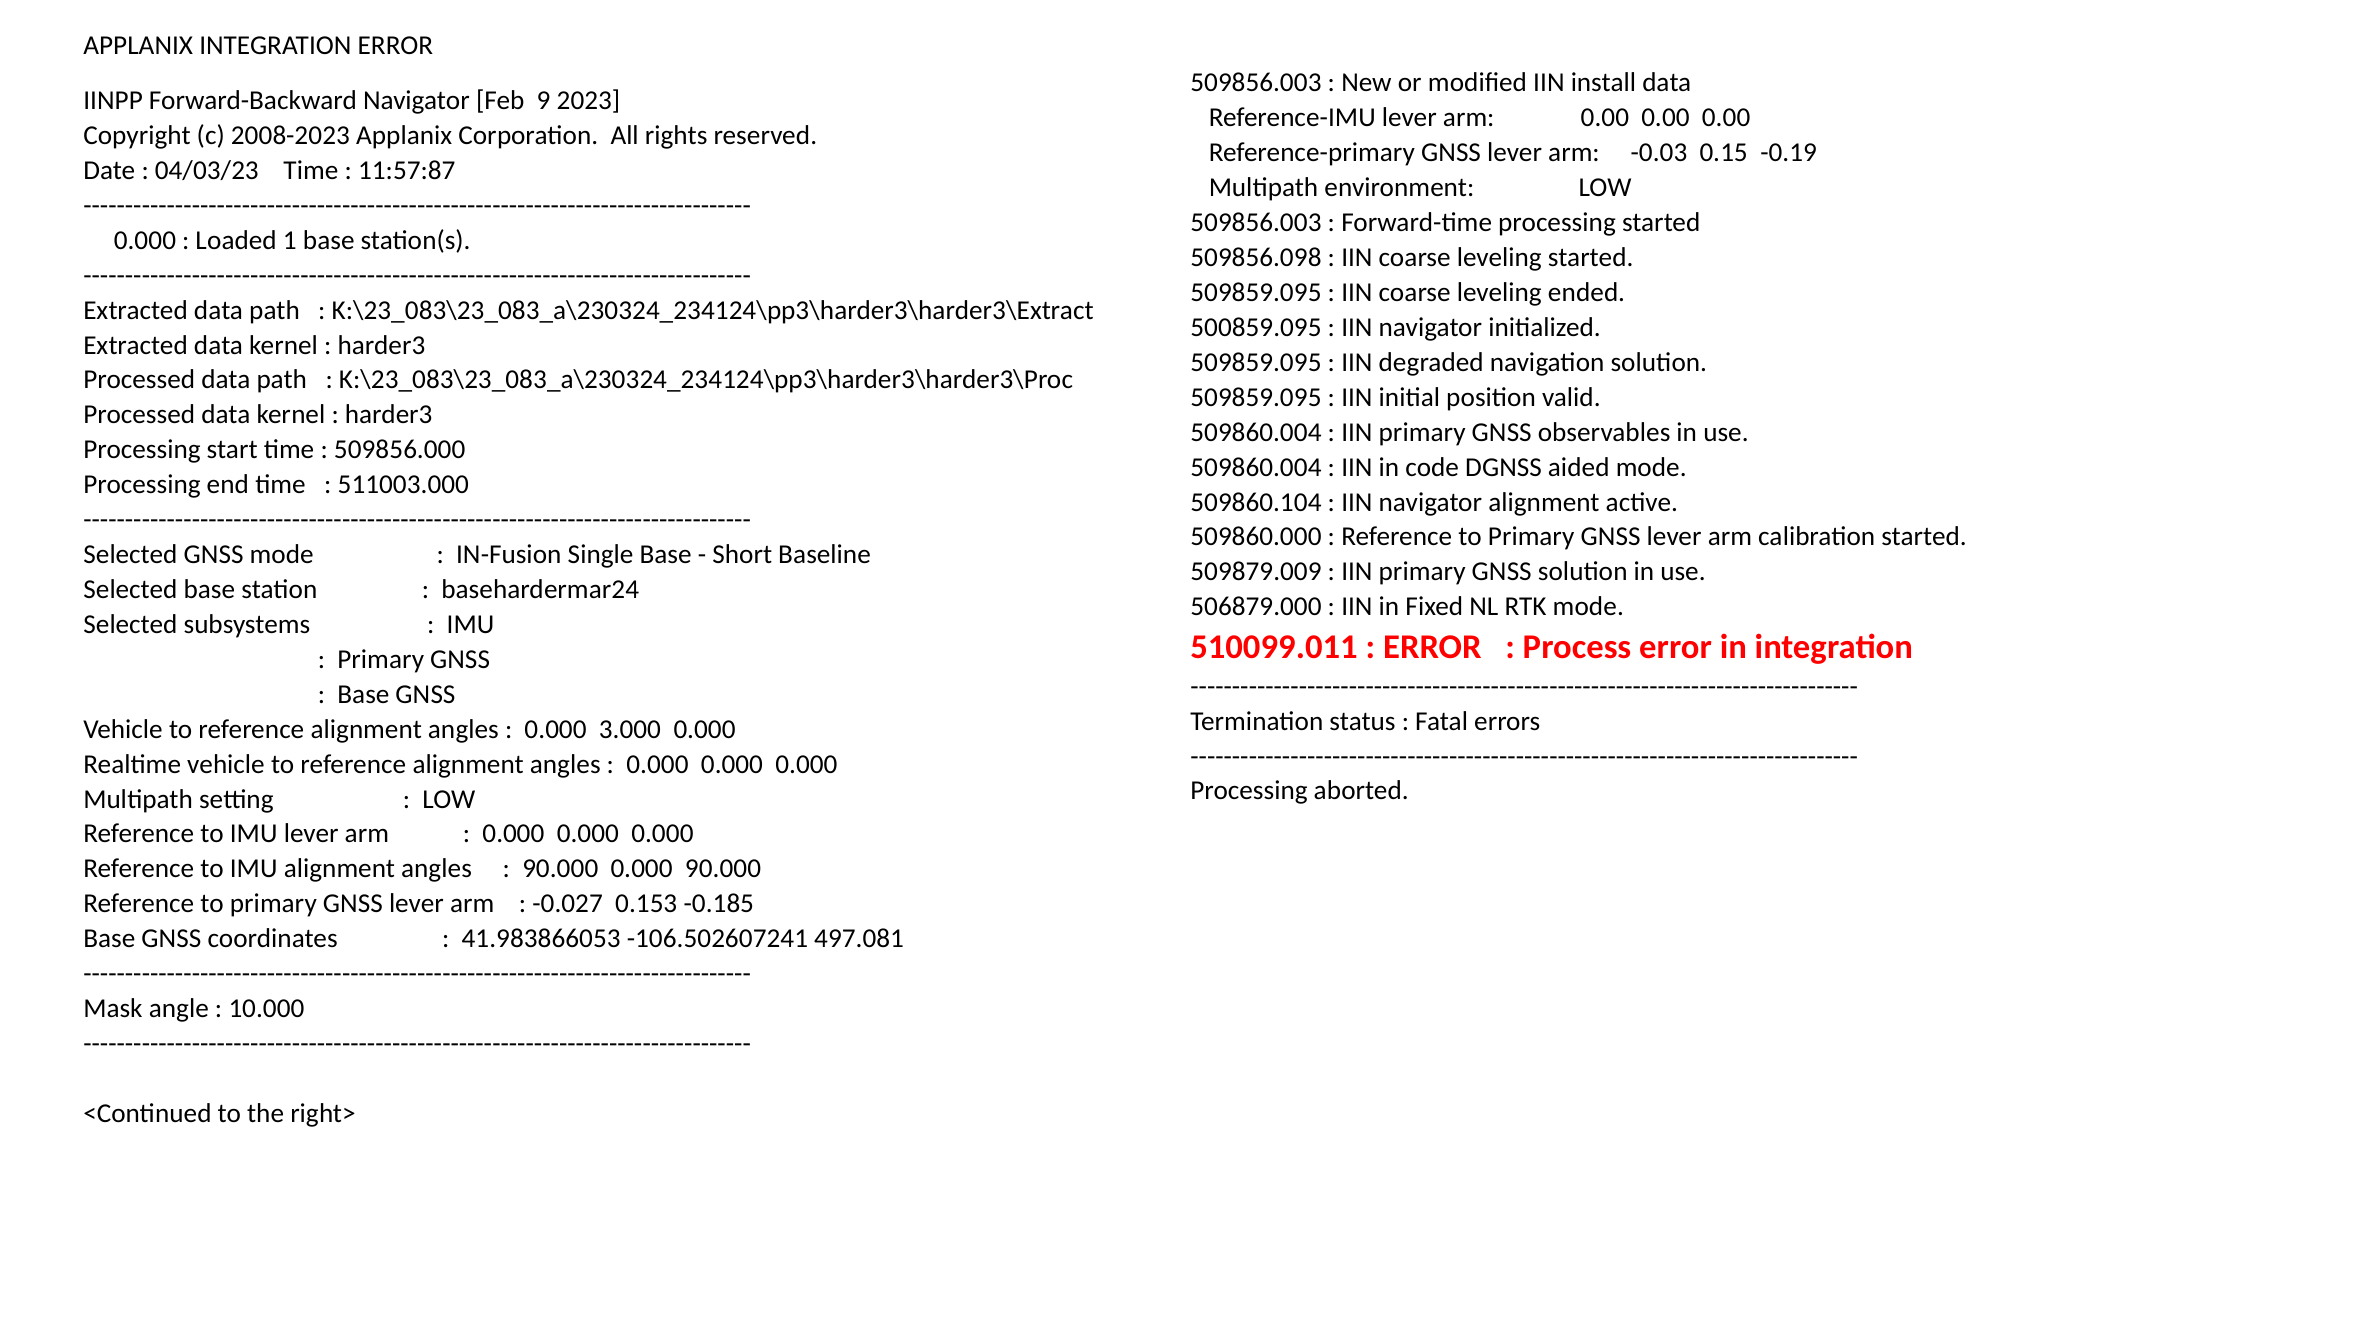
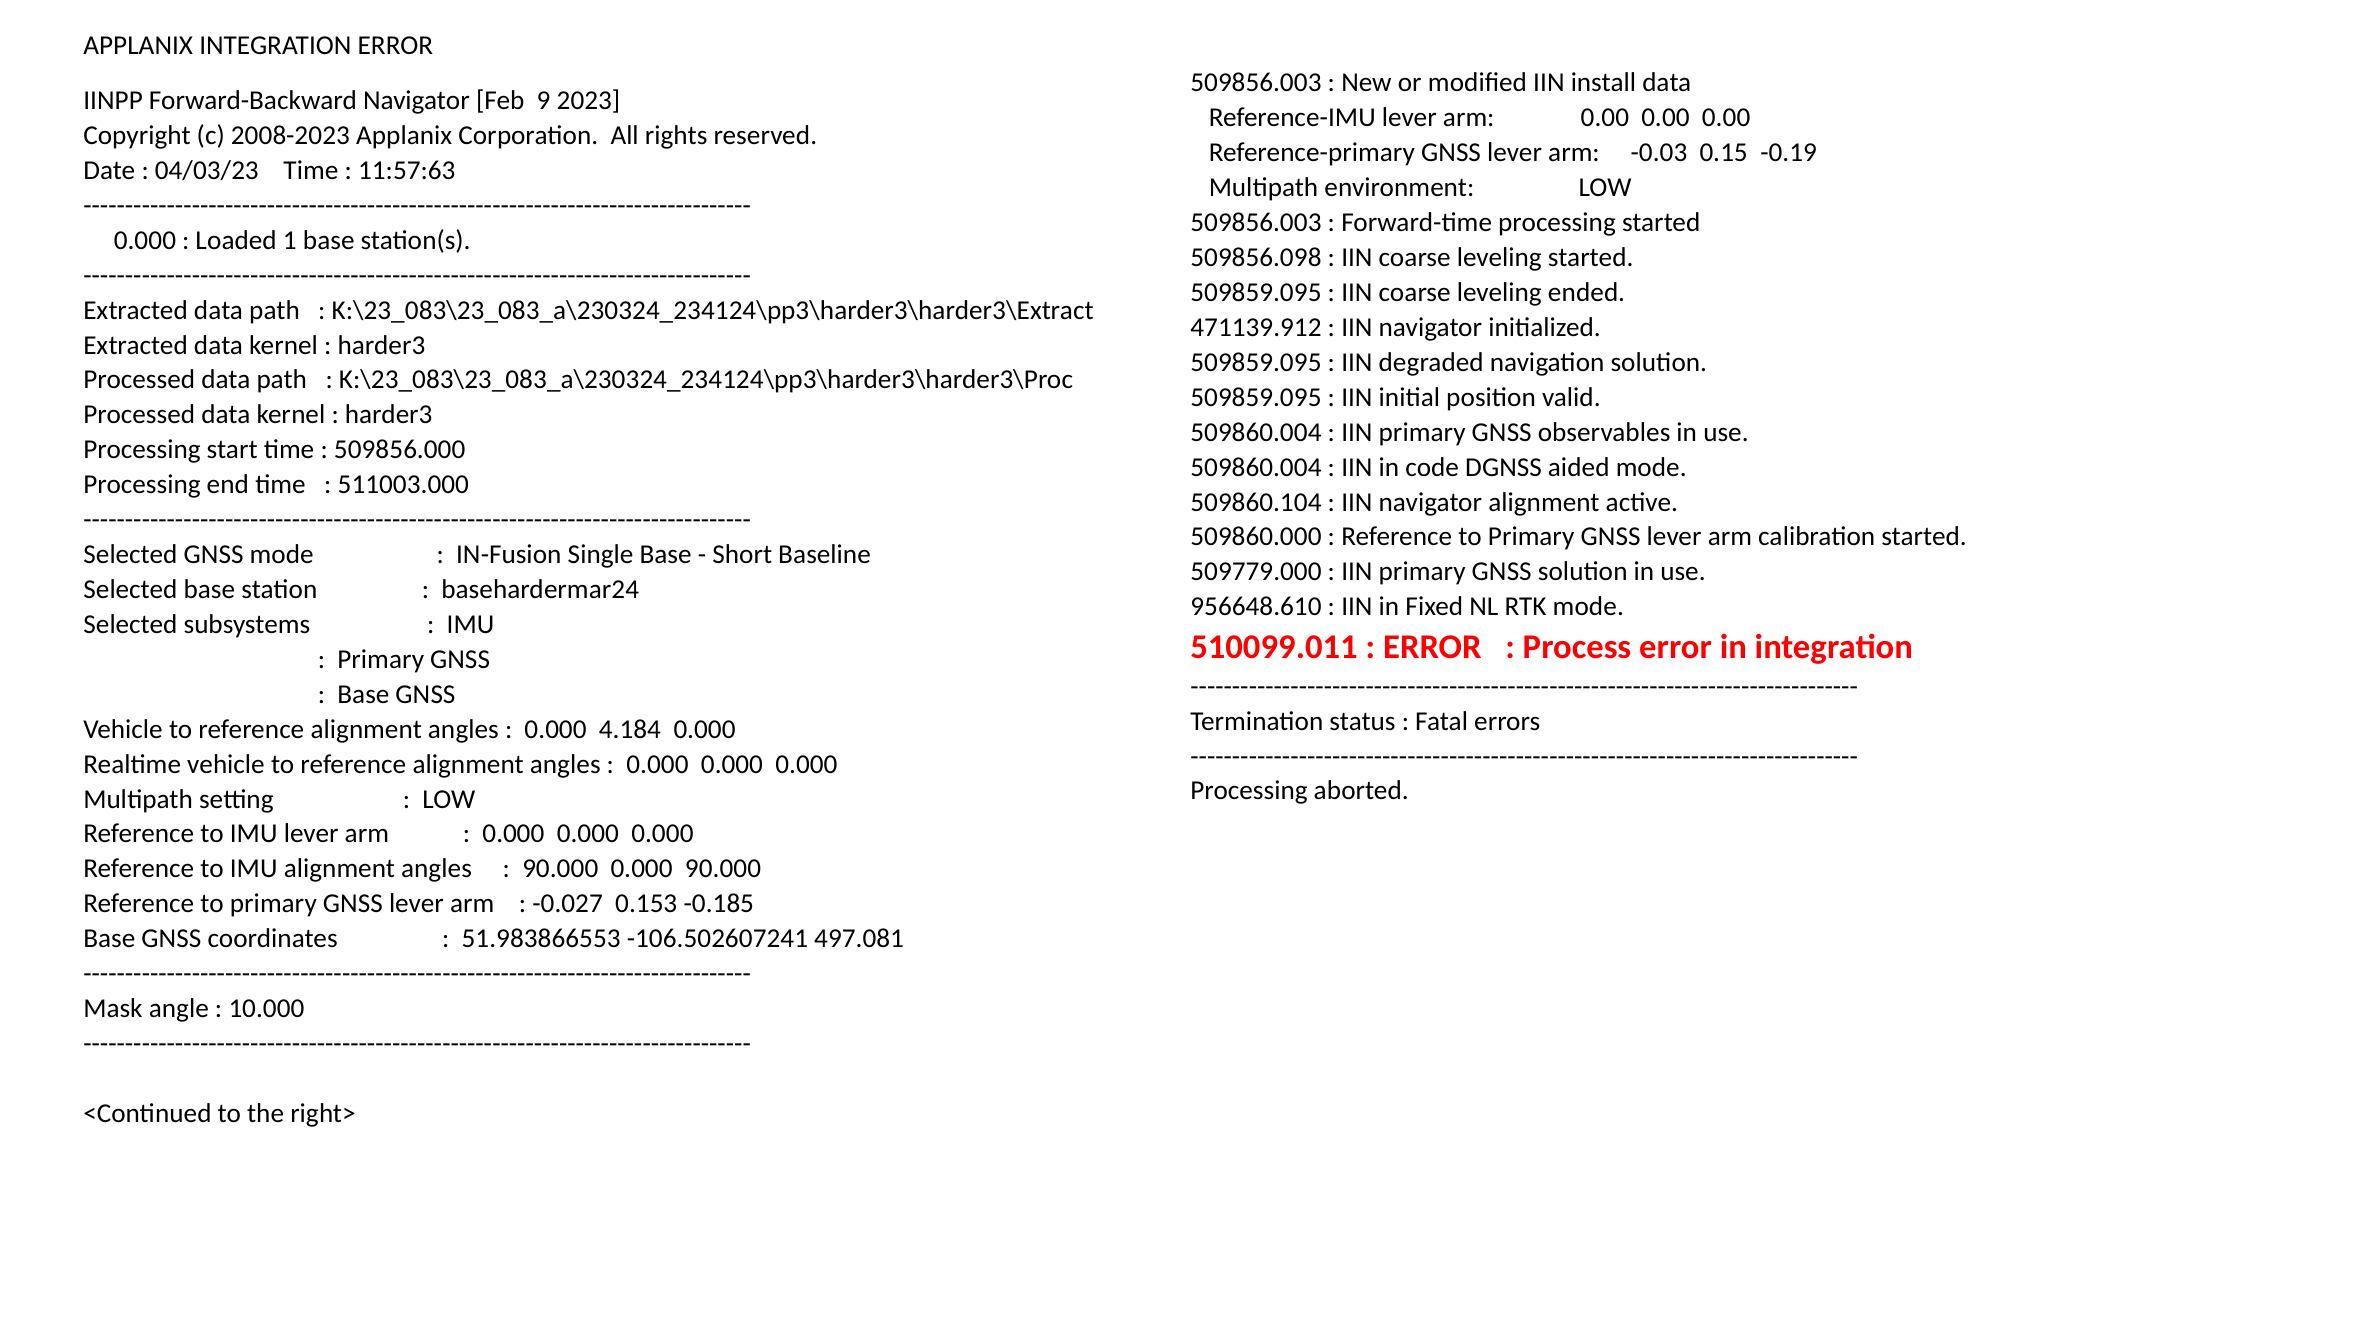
11:57:87: 11:57:87 -> 11:57:63
500859.095: 500859.095 -> 471139.912
509879.009: 509879.009 -> 509779.000
506879.000: 506879.000 -> 956648.610
3.000: 3.000 -> 4.184
41.983866053: 41.983866053 -> 51.983866553
